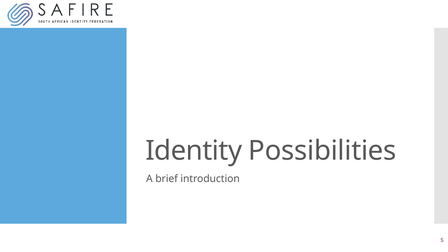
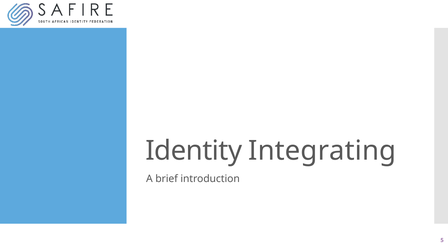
Possibilities: Possibilities -> Integrating
